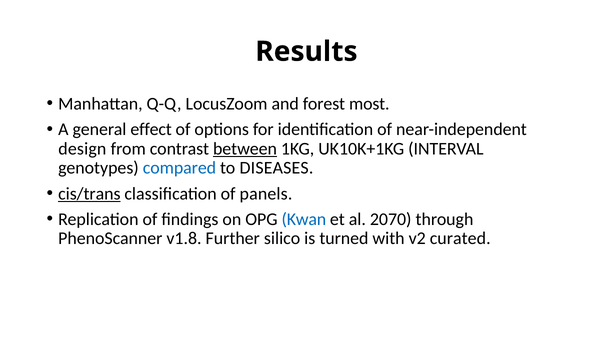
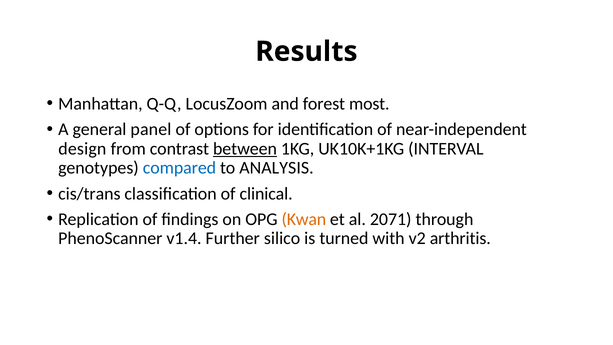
effect: effect -> panel
DISEASES: DISEASES -> ANALYSIS
cis/trans underline: present -> none
panels: panels -> clinical
Kwan colour: blue -> orange
2070: 2070 -> 2071
v1.8: v1.8 -> v1.4
curated: curated -> arthritis
